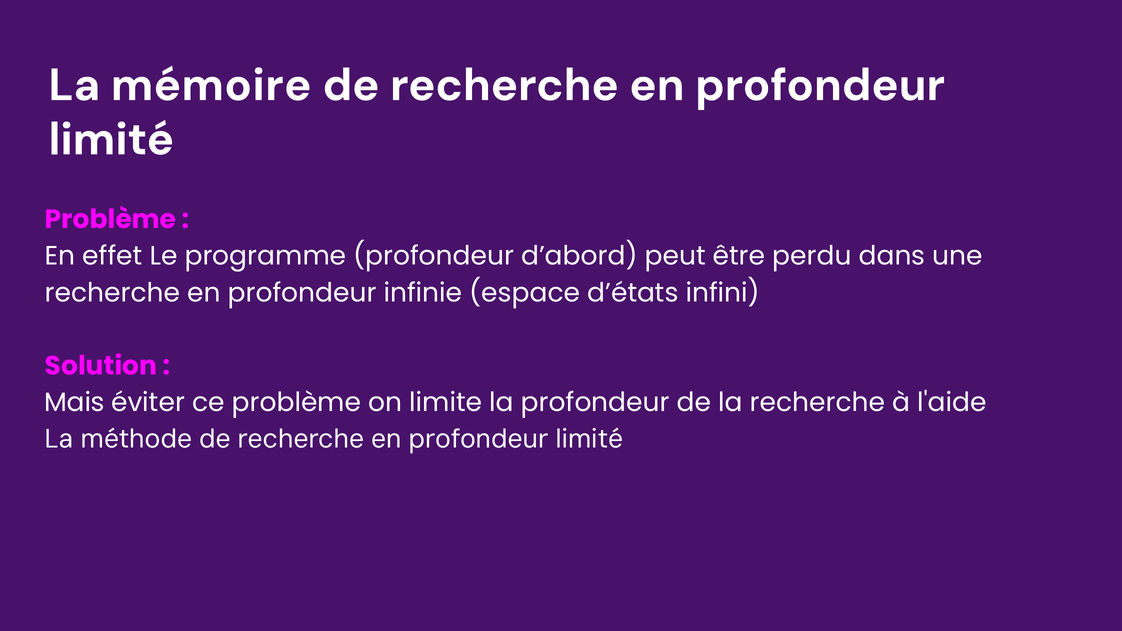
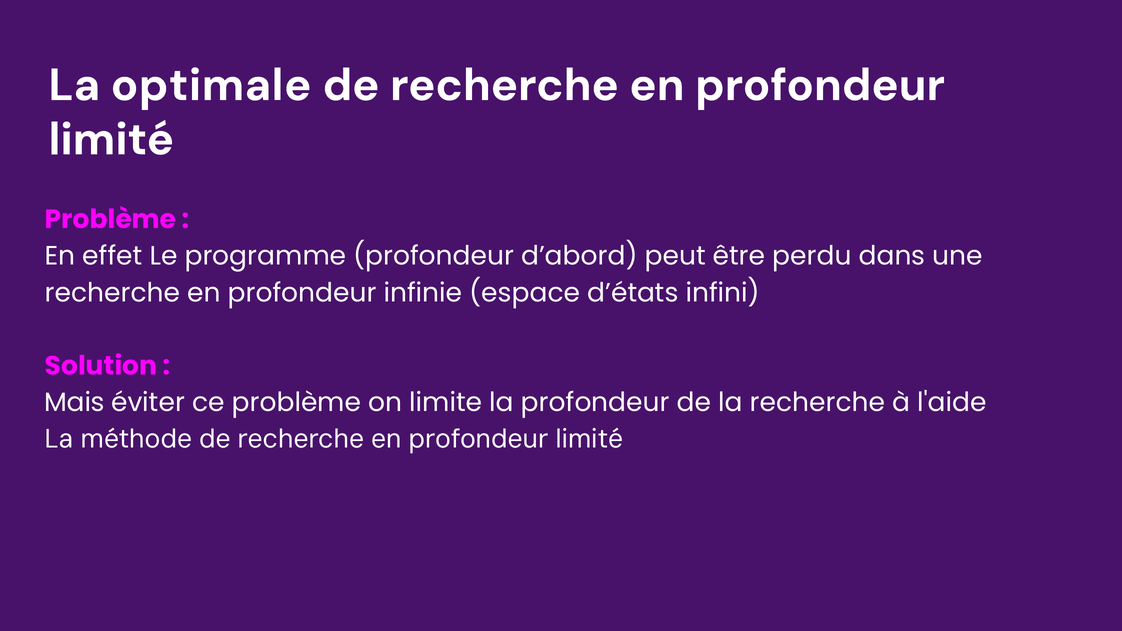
mémoire: mémoire -> optimale
